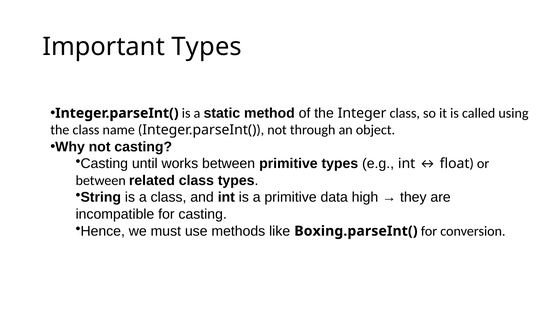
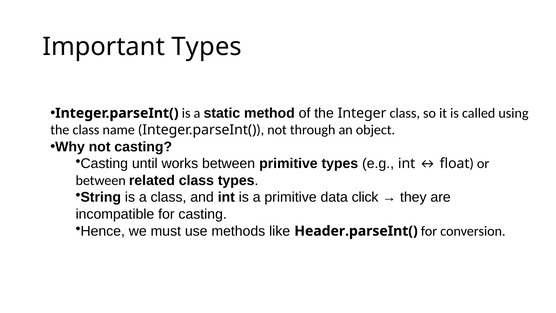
high: high -> click
Boxing.parseInt(: Boxing.parseInt( -> Header.parseInt(
